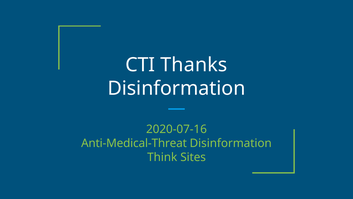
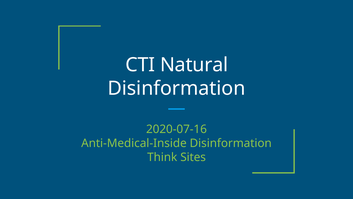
Thanks: Thanks -> Natural
Anti-Medical-Threat: Anti-Medical-Threat -> Anti-Medical-Inside
